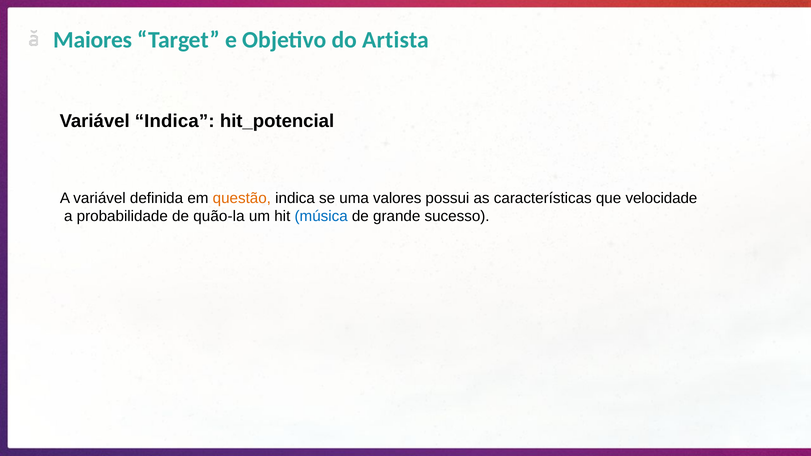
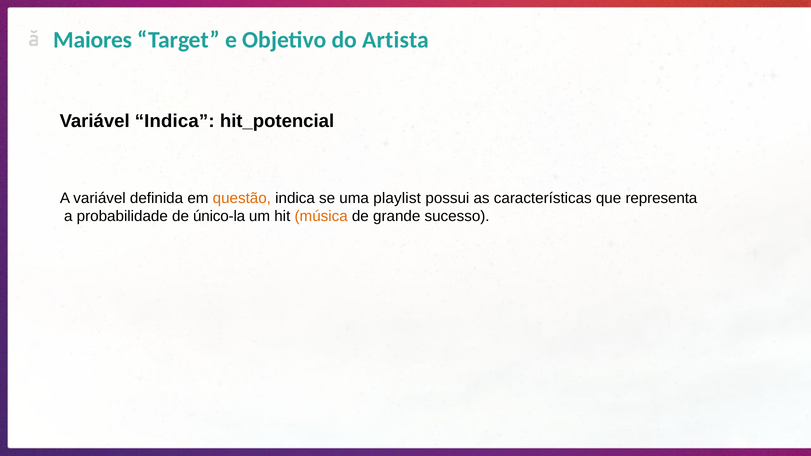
valores: valores -> playlist
velocidade: velocidade -> representa
quão-la: quão-la -> único-la
música colour: blue -> orange
